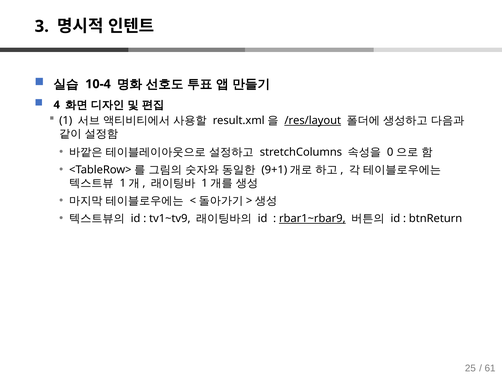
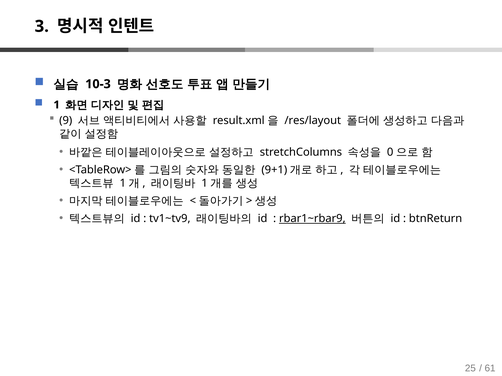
10-4: 10-4 -> 10-3
4: 4 -> 1
1: 1 -> 9
/res/layout underline: present -> none
